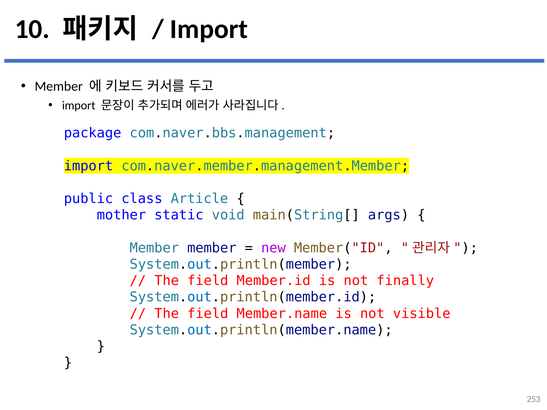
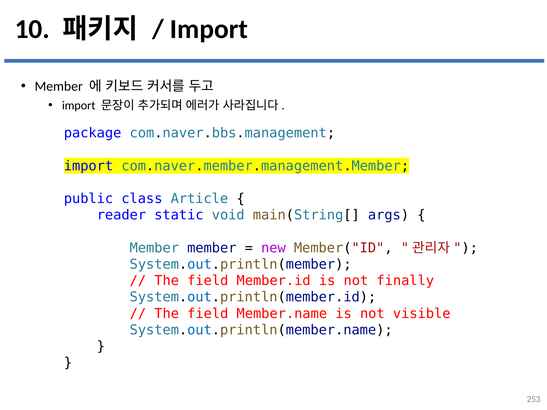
mother: mother -> reader
